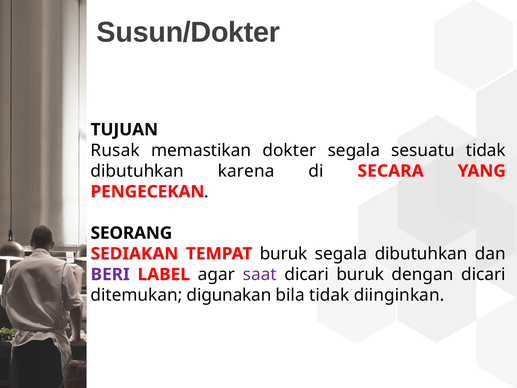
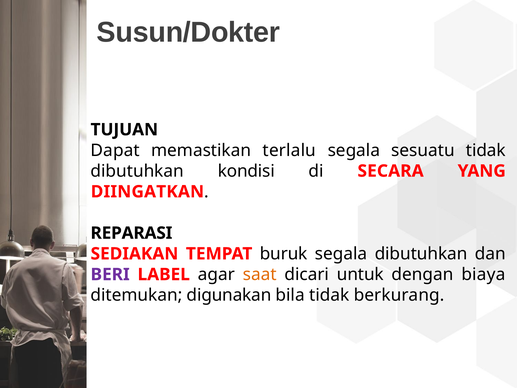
Rusak: Rusak -> Dapat
dokter: dokter -> terlalu
karena: karena -> kondisi
PENGECEKAN: PENGECEKAN -> DIINGATKAN
SEORANG: SEORANG -> REPARASI
saat colour: purple -> orange
dicari buruk: buruk -> untuk
dengan dicari: dicari -> biaya
diinginkan: diinginkan -> berkurang
